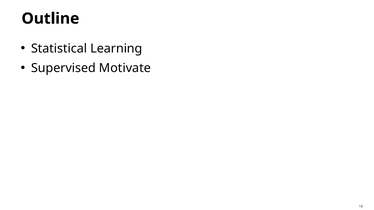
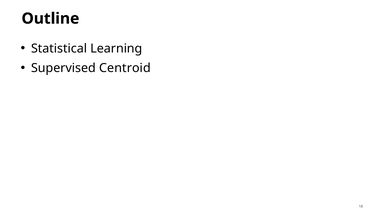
Motivate: Motivate -> Centroid
